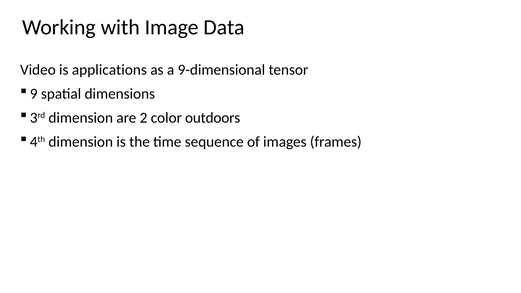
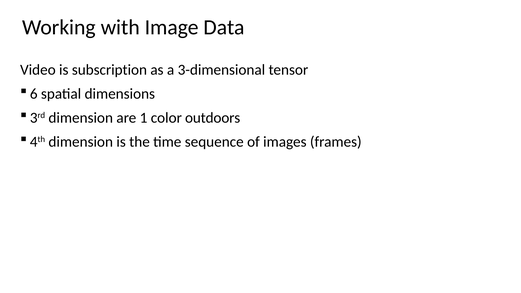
applications: applications -> subscription
9-dimensional: 9-dimensional -> 3-dimensional
9: 9 -> 6
2: 2 -> 1
